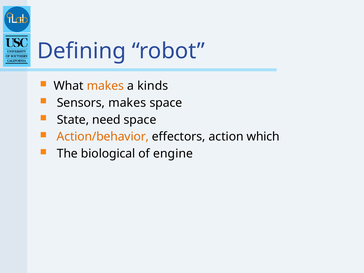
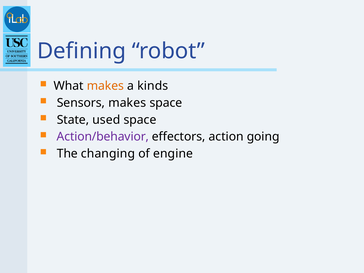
need: need -> used
Action/behavior colour: orange -> purple
which: which -> going
biological: biological -> changing
